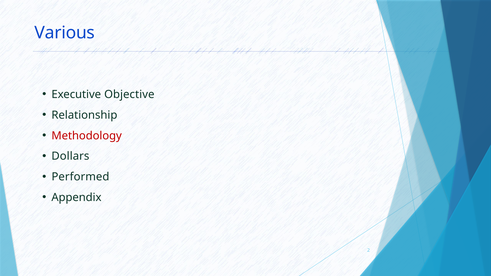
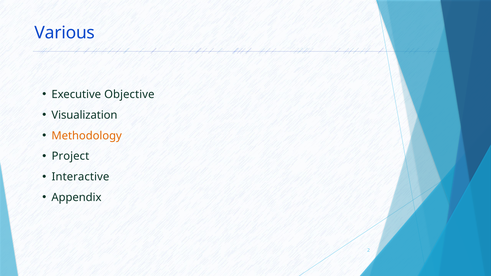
Relationship: Relationship -> Visualization
Methodology colour: red -> orange
Dollars: Dollars -> Project
Performed: Performed -> Interactive
